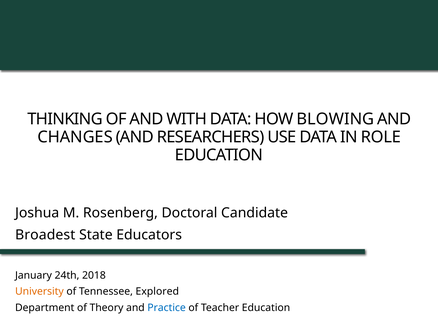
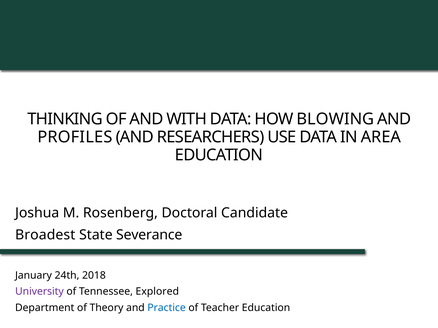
CHANGES: CHANGES -> PROFILES
ROLE: ROLE -> AREA
Educators: Educators -> Severance
University colour: orange -> purple
